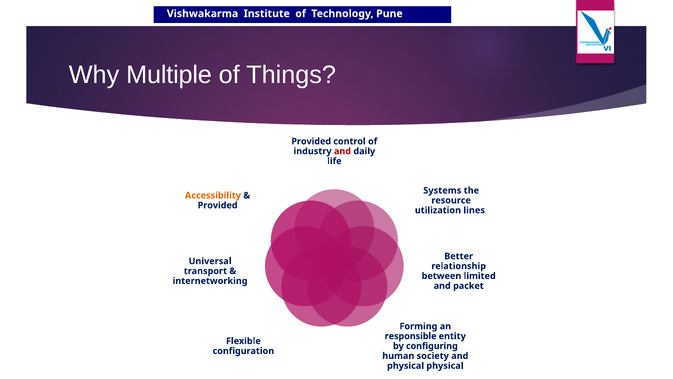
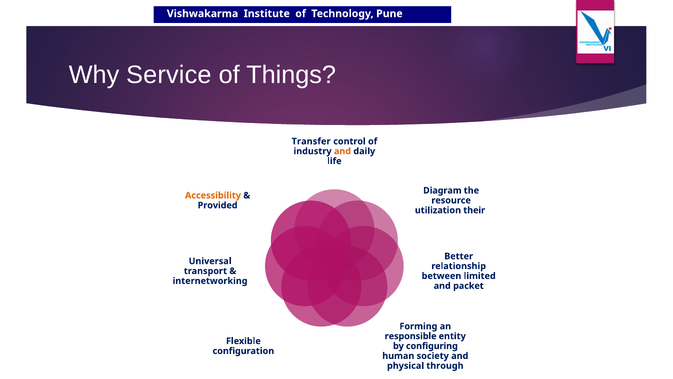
Multiple: Multiple -> Service
Provided at (311, 141): Provided -> Transfer
and at (342, 151) colour: red -> orange
Systems: Systems -> Diagram
lines: lines -> their
physical physical: physical -> through
